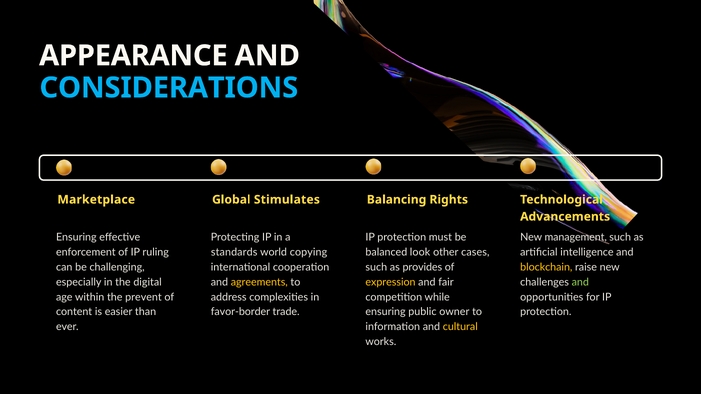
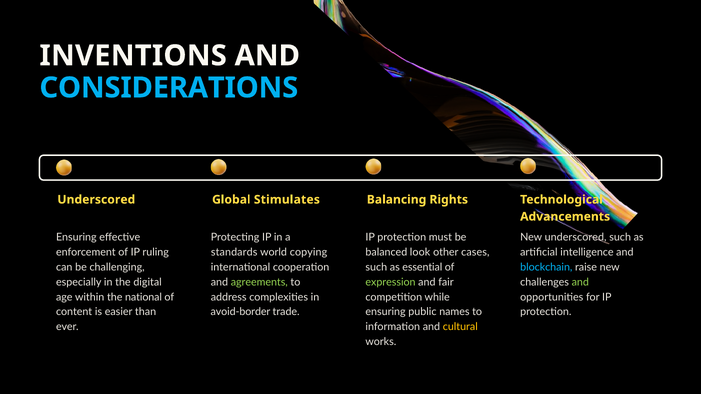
APPEARANCE: APPEARANCE -> INVENTIONS
Marketplace at (96, 200): Marketplace -> Underscored
New management: management -> underscored
provides: provides -> essential
blockchain colour: yellow -> light blue
agreements colour: yellow -> light green
expression colour: yellow -> light green
prevent: prevent -> national
favor-border: favor-border -> avoid-border
owner: owner -> names
